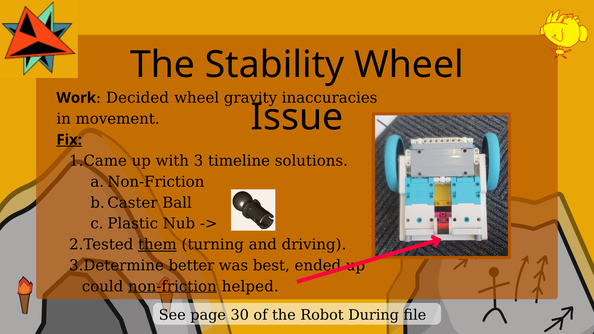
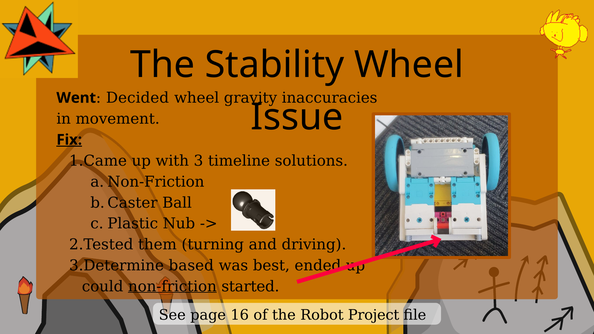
Work: Work -> Went
them underline: present -> none
better: better -> based
helped: helped -> started
30: 30 -> 16
During: During -> Project
